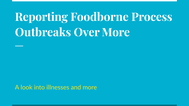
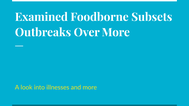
Reporting: Reporting -> Examined
Process: Process -> Subsets
